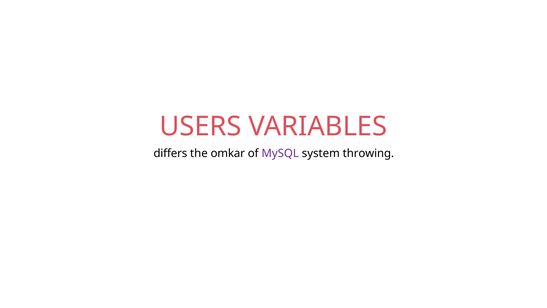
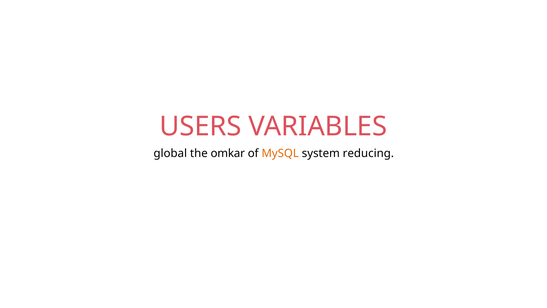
differs: differs -> global
MySQL colour: purple -> orange
throwing: throwing -> reducing
